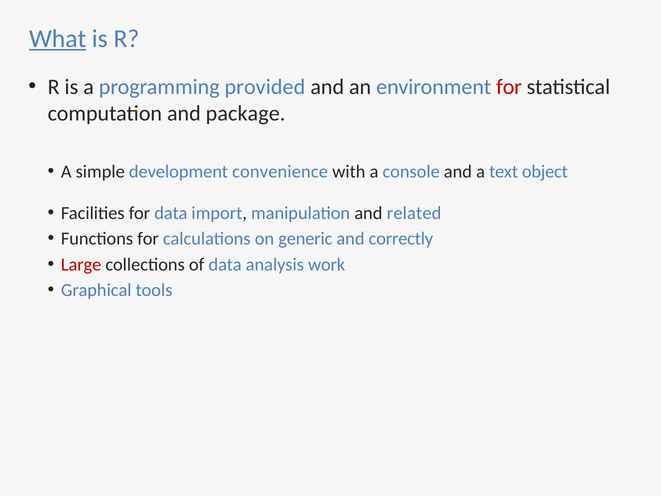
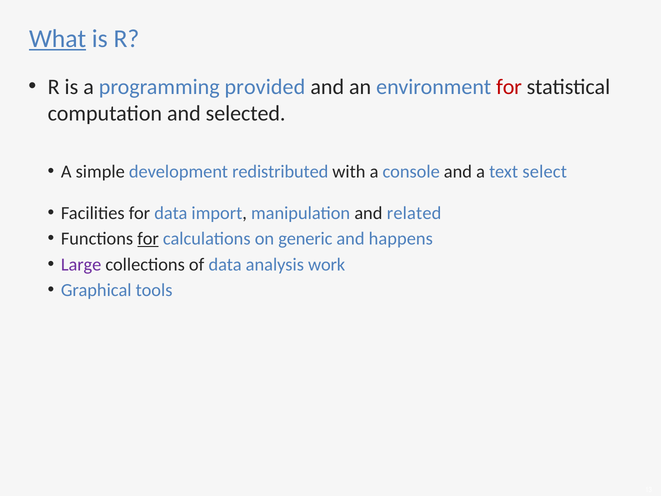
package: package -> selected
convenience: convenience -> redistributed
object: object -> select
for at (148, 239) underline: none -> present
correctly: correctly -> happens
Large colour: red -> purple
